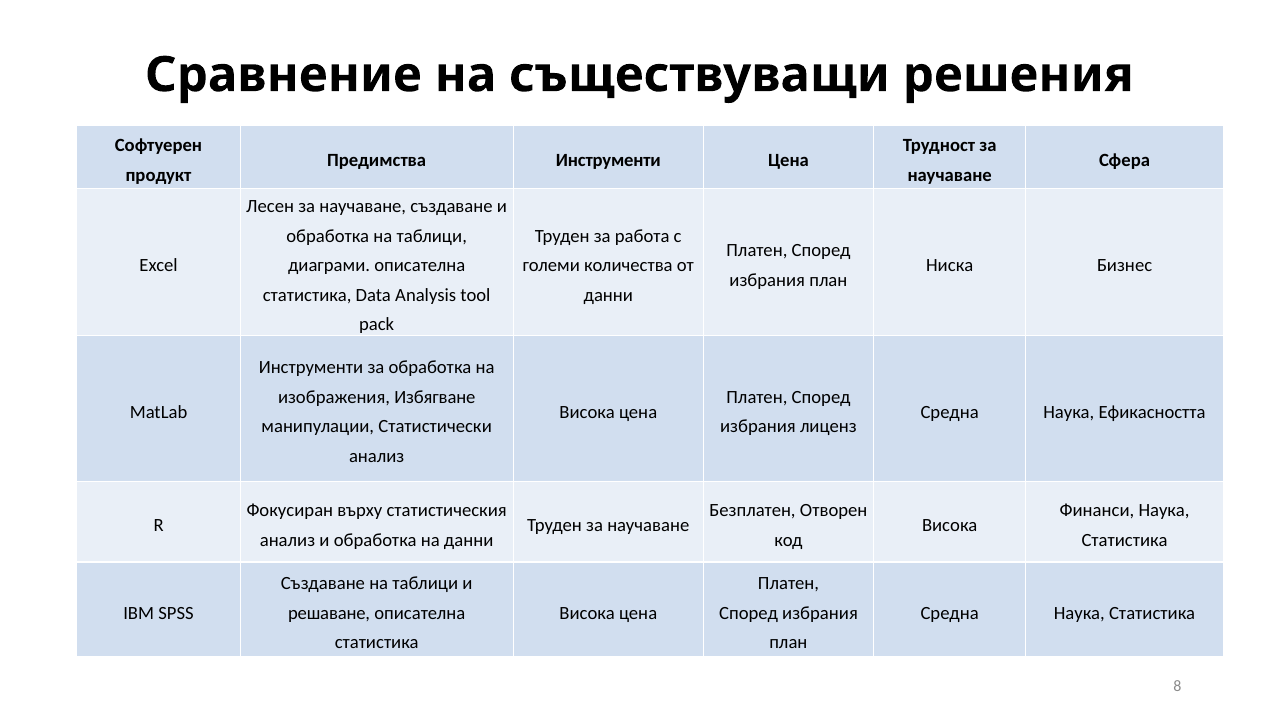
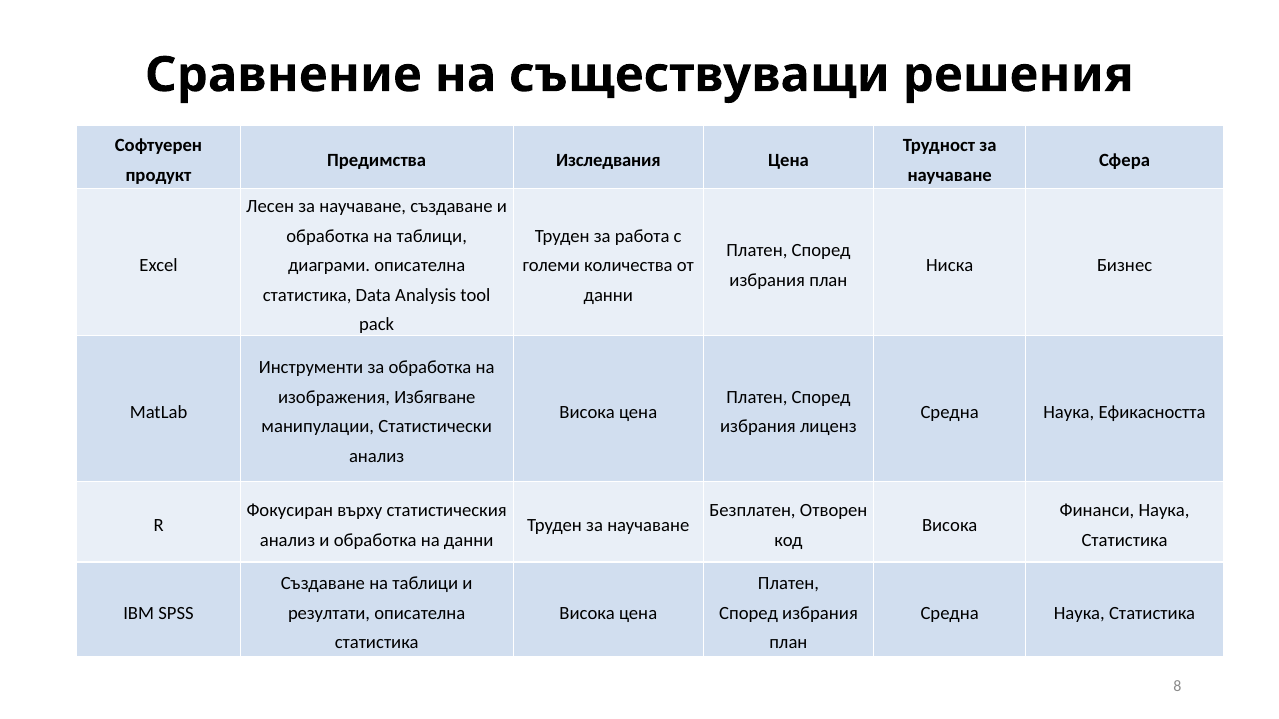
Предимства Инструменти: Инструменти -> Изследвания
решаване: решаване -> резултати
